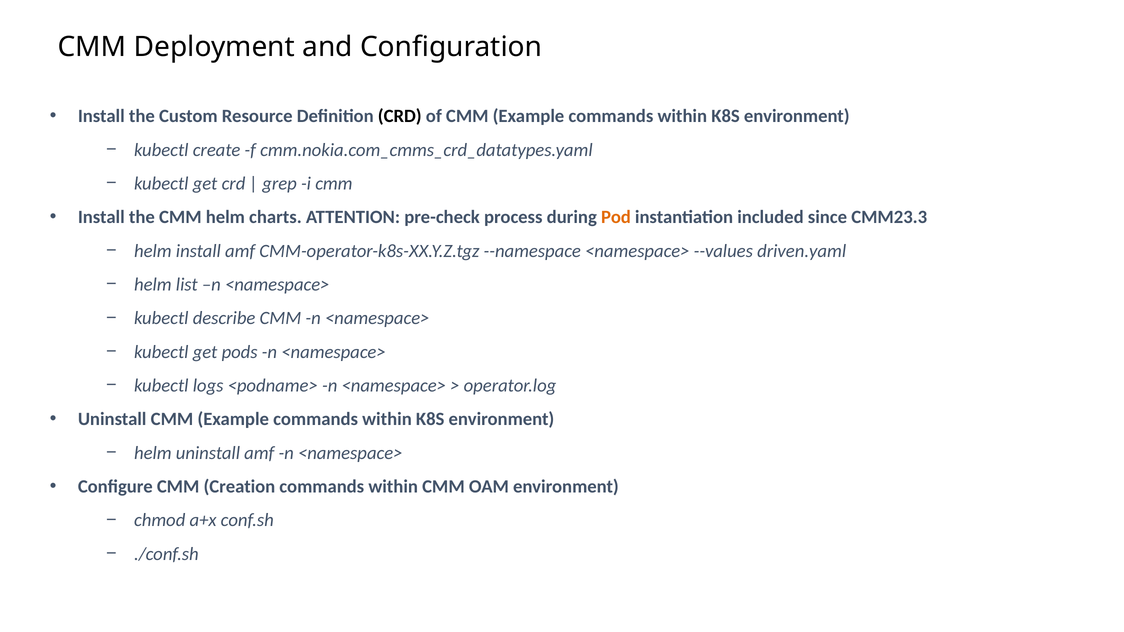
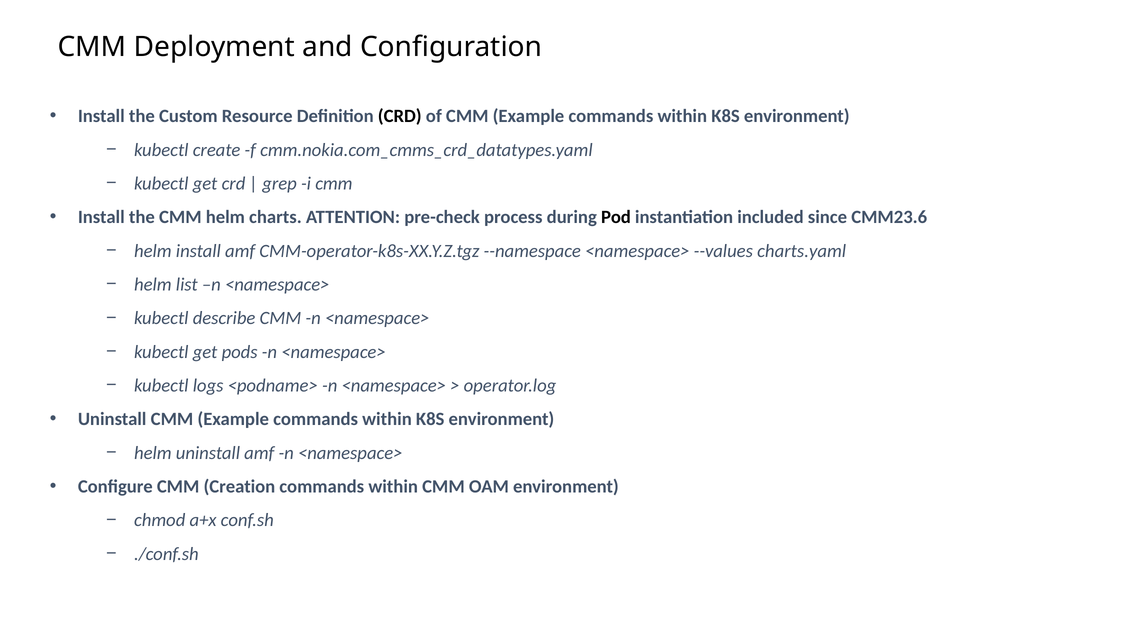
Pod colour: orange -> black
CMM23.3: CMM23.3 -> CMM23.6
driven.yaml: driven.yaml -> charts.yaml
